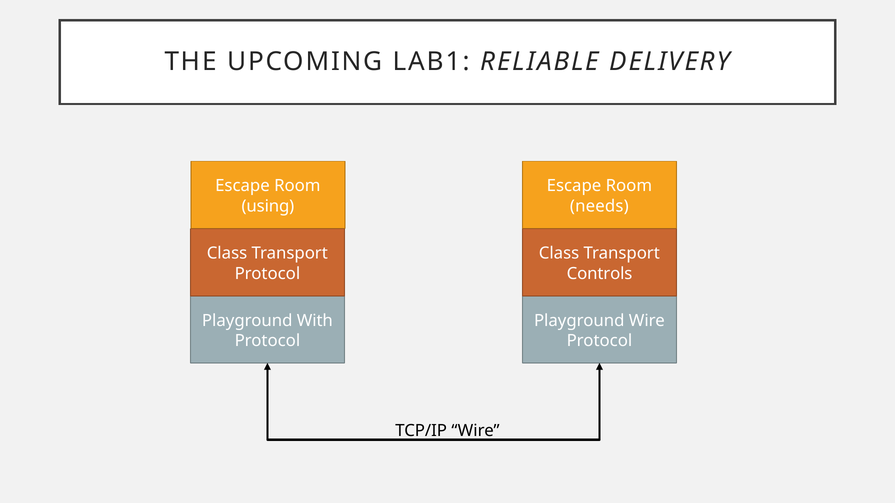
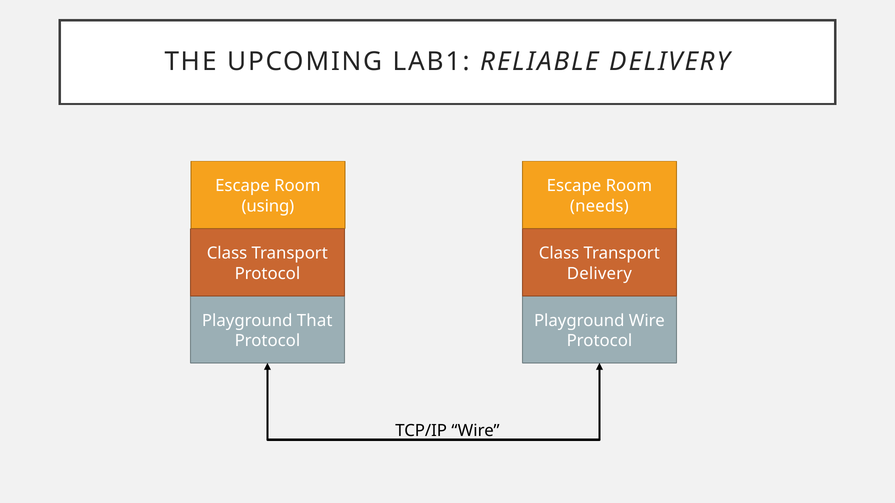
Controls at (600, 274): Controls -> Delivery
With: With -> That
